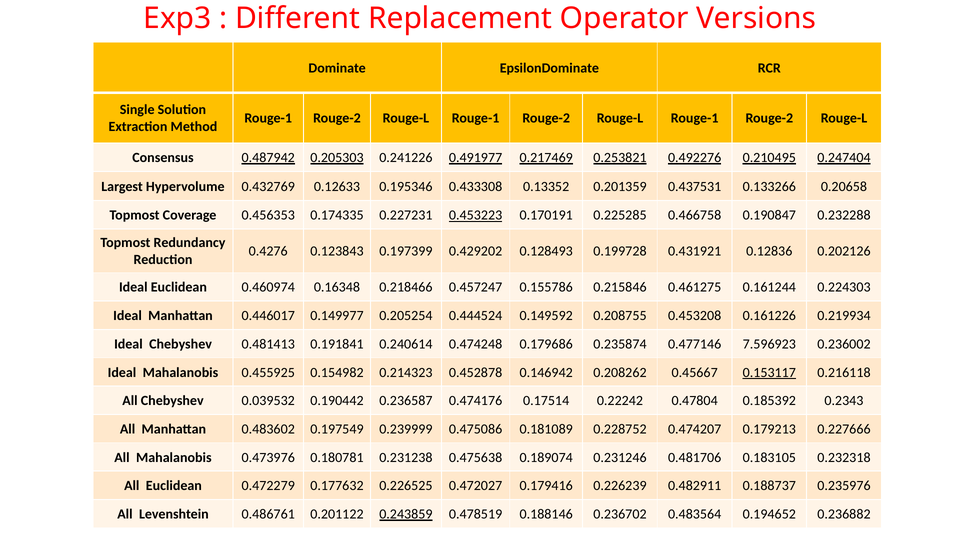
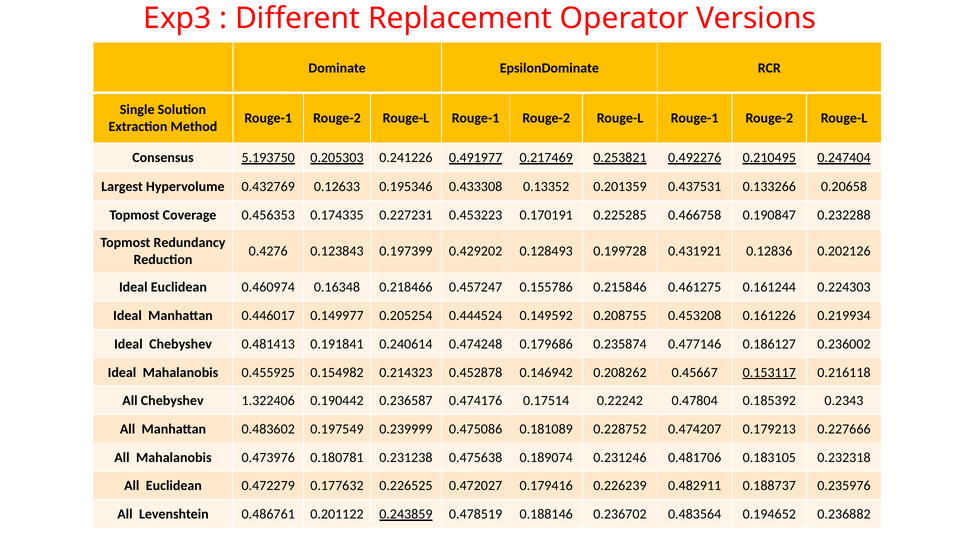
0.487942: 0.487942 -> 5.193750
0.453223 underline: present -> none
7.596923: 7.596923 -> 0.186127
0.039532: 0.039532 -> 1.322406
